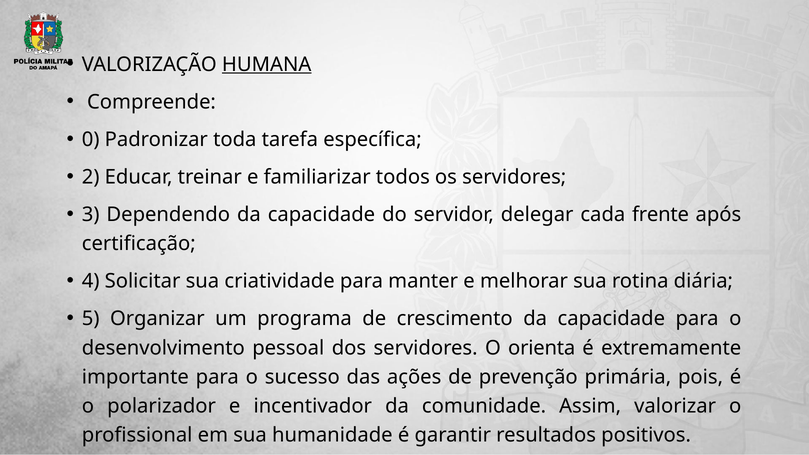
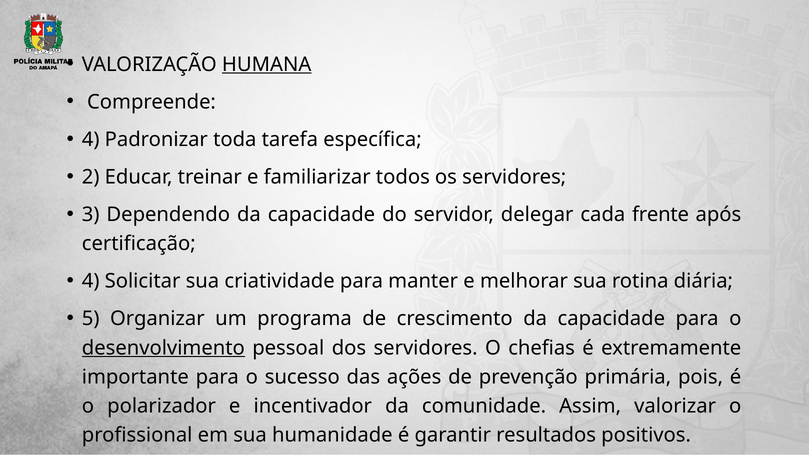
0 at (91, 139): 0 -> 4
desenvolvimento underline: none -> present
orienta: orienta -> chefias
